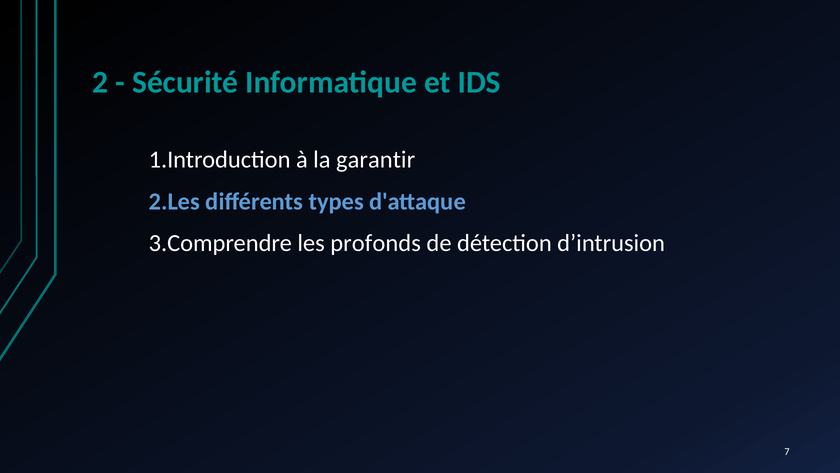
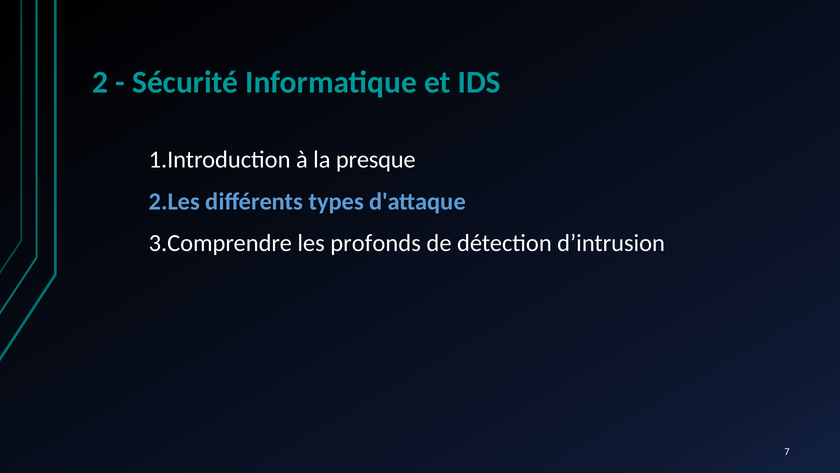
garantir: garantir -> presque
